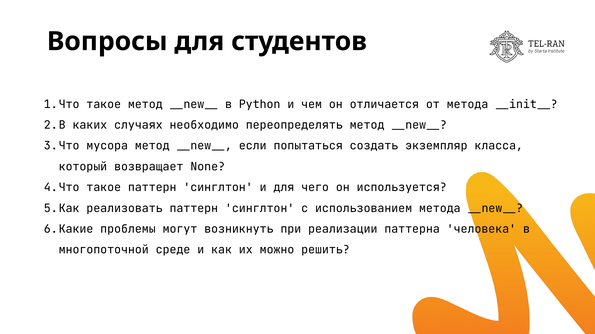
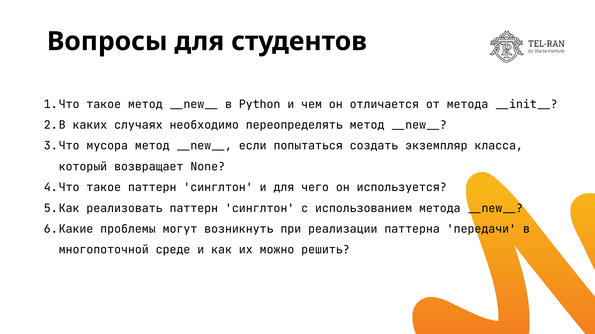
человека: человека -> передачи
